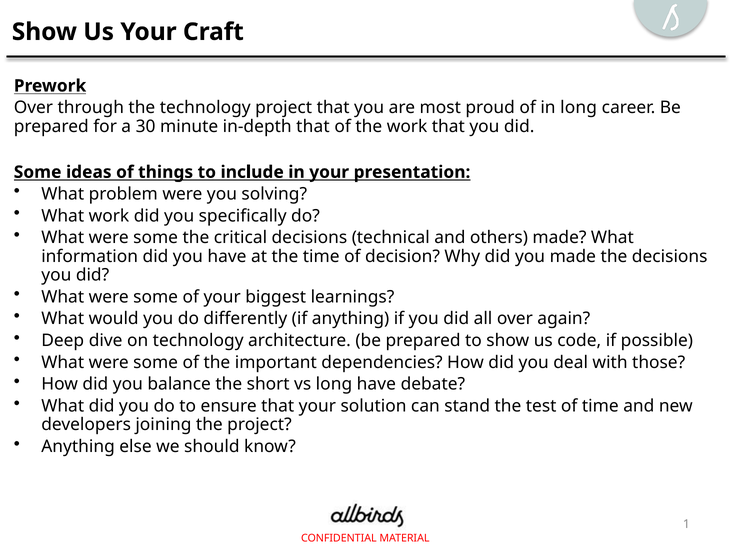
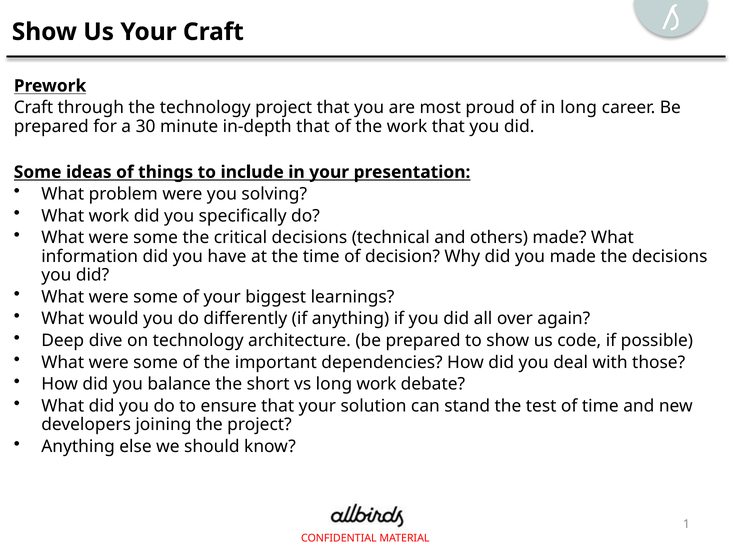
Over at (33, 108): Over -> Craft
long have: have -> work
